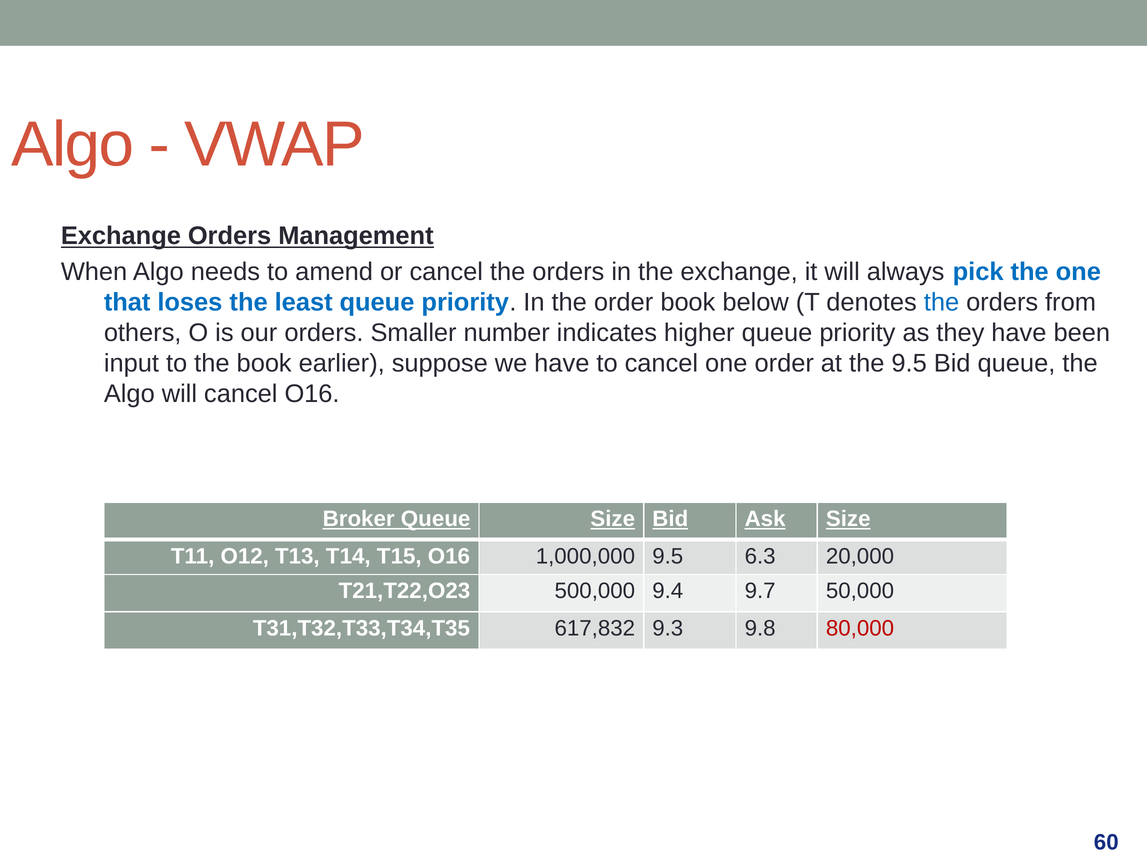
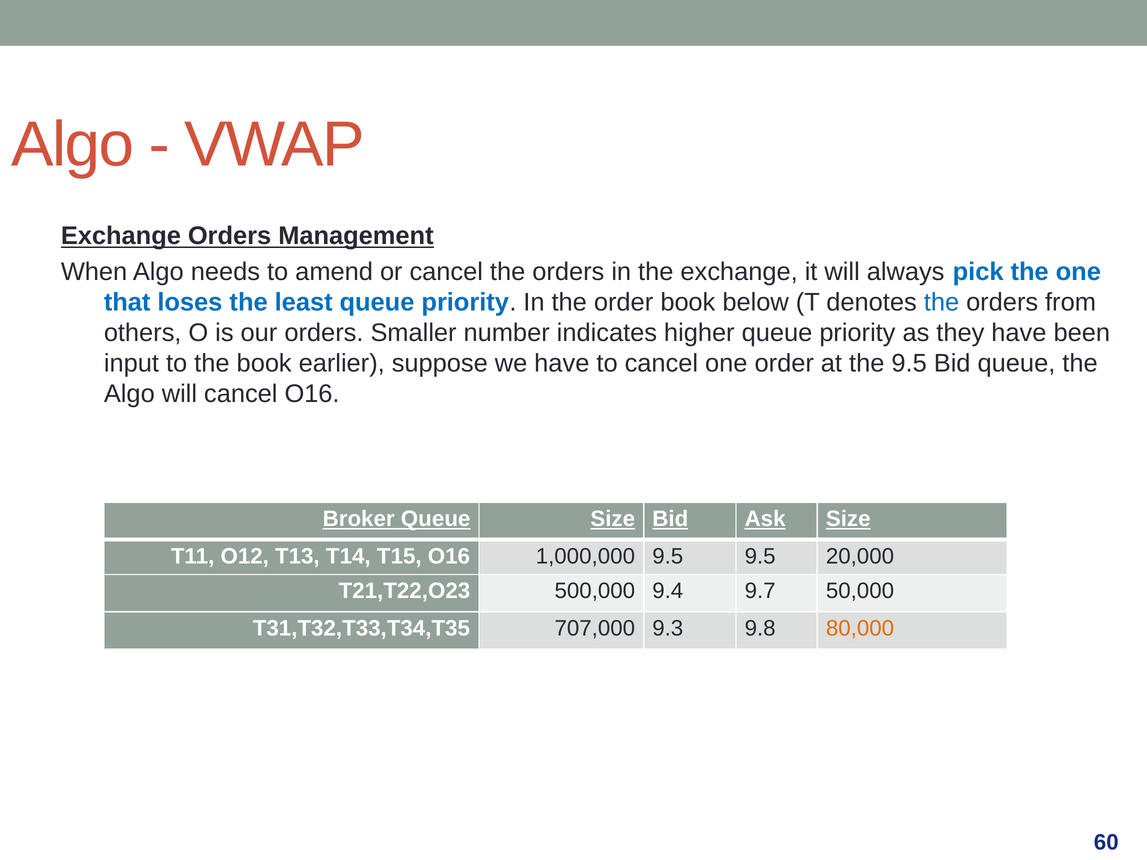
9.5 6.3: 6.3 -> 9.5
617,832: 617,832 -> 707,000
80,000 colour: red -> orange
